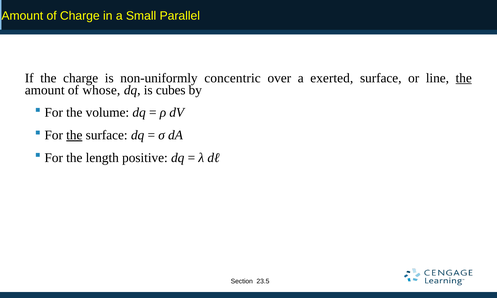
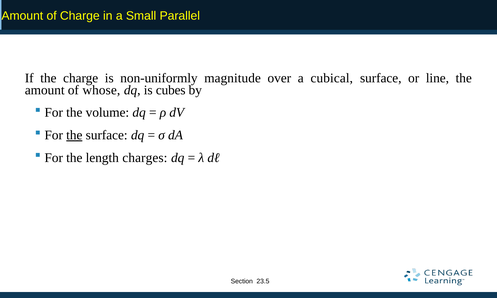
concentric: concentric -> magnitude
exerted: exerted -> cubical
the at (464, 78) underline: present -> none
positive: positive -> charges
